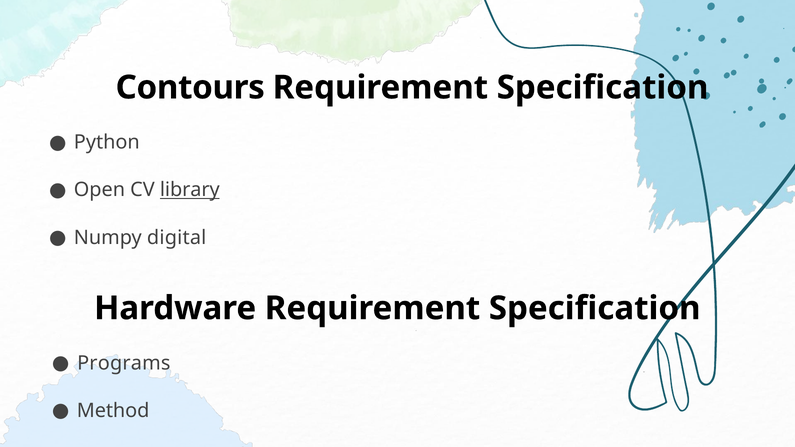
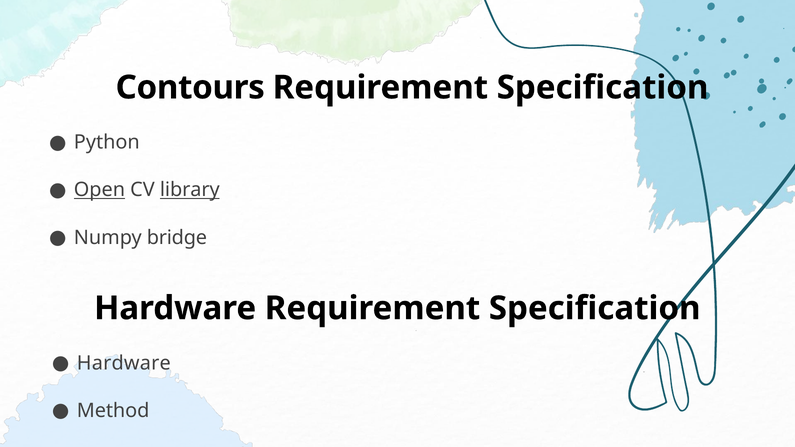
Open underline: none -> present
digital: digital -> bridge
Programs at (124, 363): Programs -> Hardware
